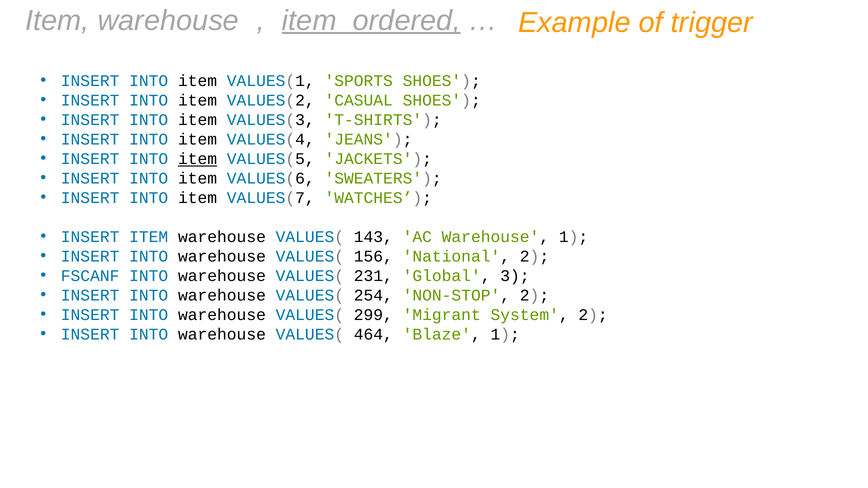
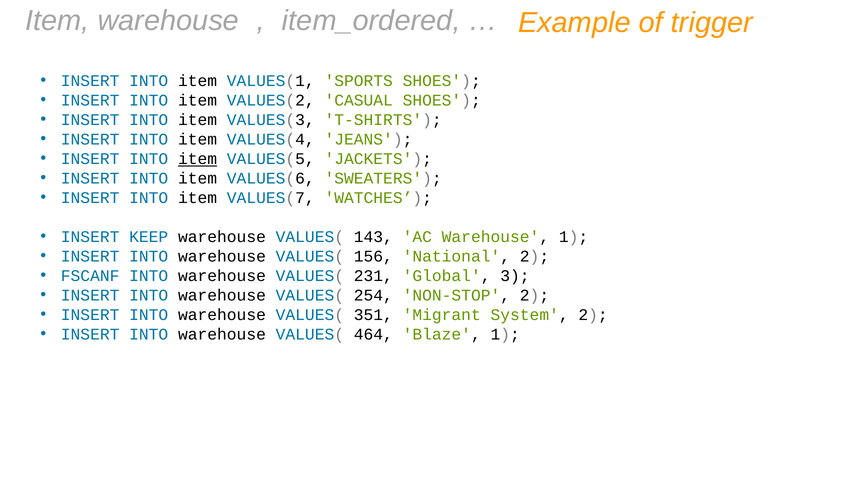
item_ordered underline: present -> none
INSERT ITEM: ITEM -> KEEP
299: 299 -> 351
